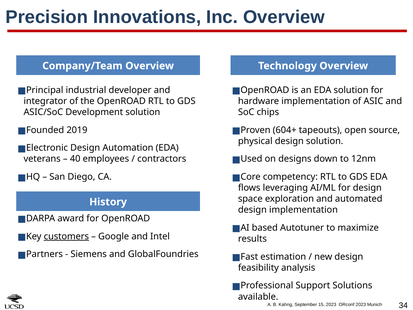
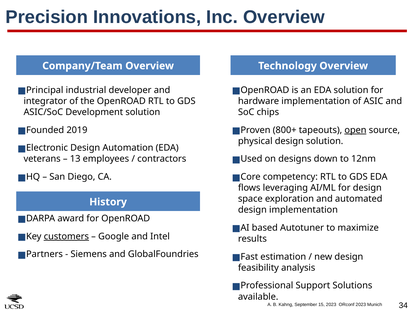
604+: 604+ -> 800+
open underline: none -> present
40: 40 -> 13
